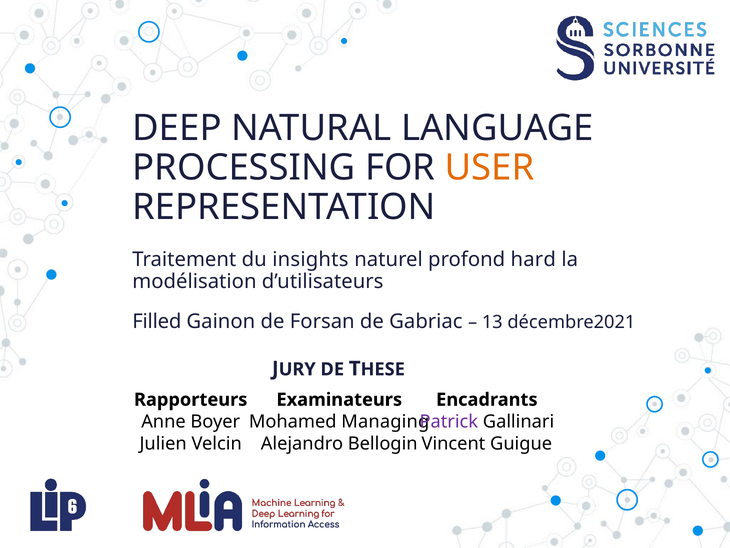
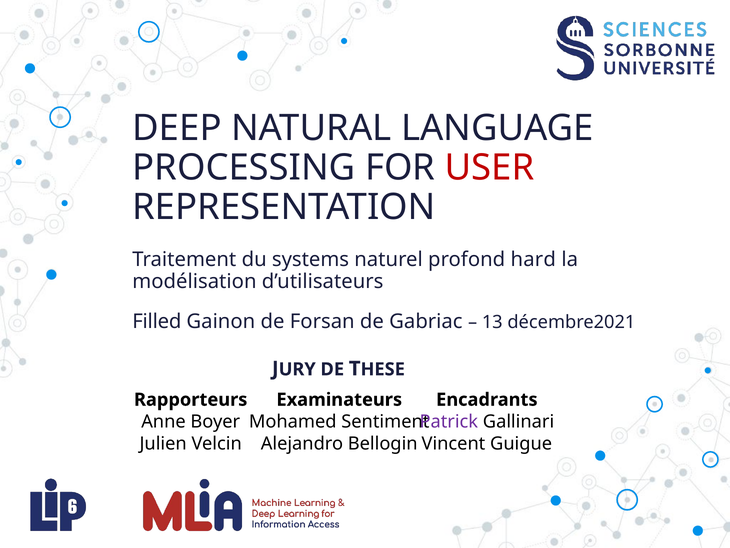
USER colour: orange -> red
insights: insights -> systems
Managing: Managing -> Sentiment
